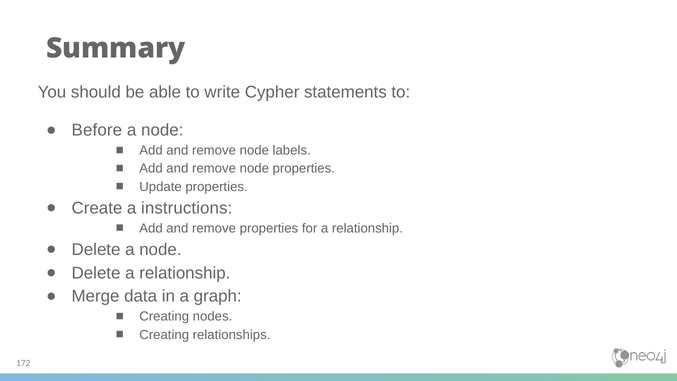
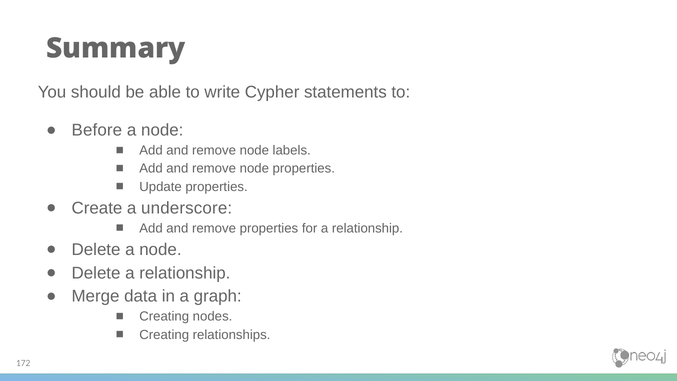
instructions: instructions -> underscore
